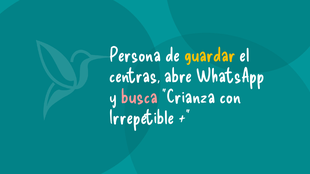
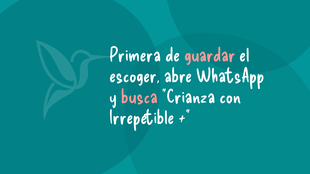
Persona: Persona -> Primera
guardar colour: yellow -> pink
centras: centras -> escoger
